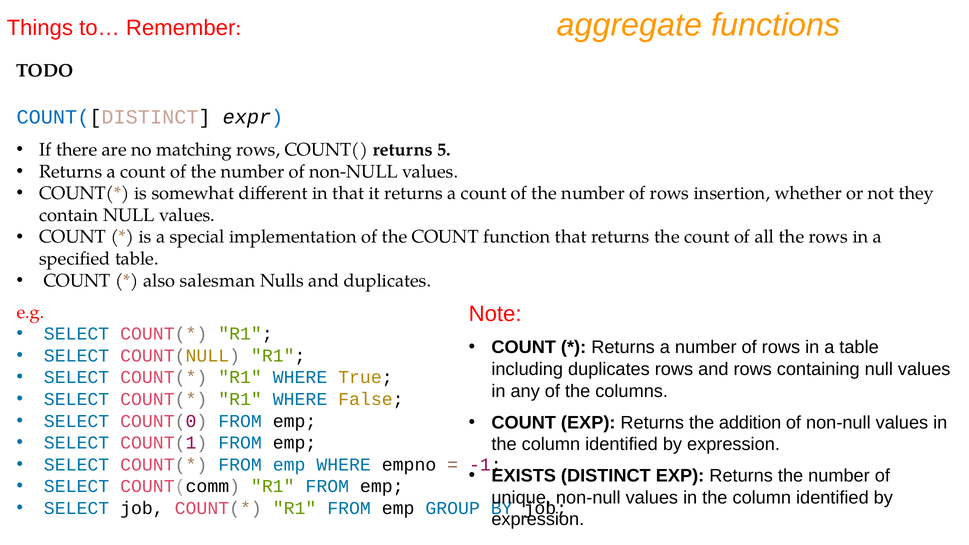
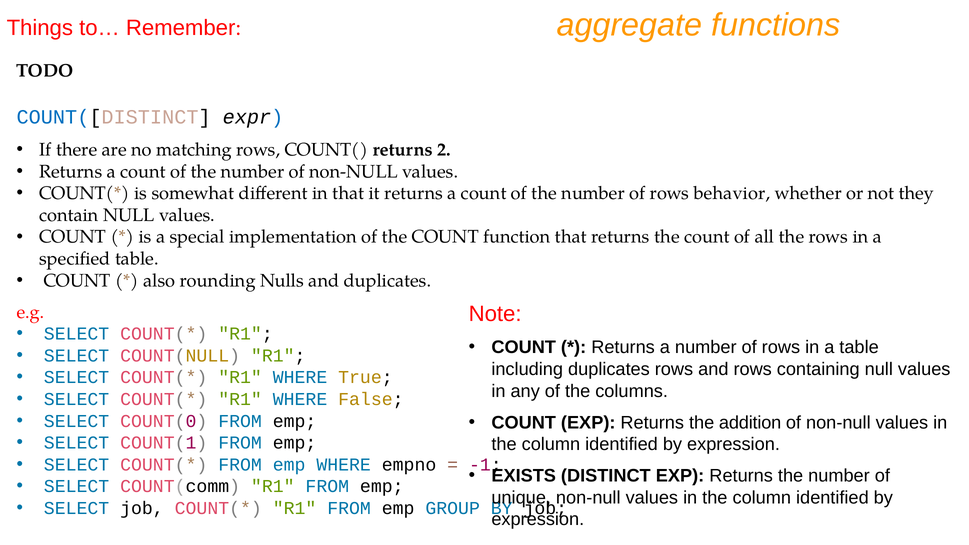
5: 5 -> 2
insertion: insertion -> behavior
salesman: salesman -> rounding
